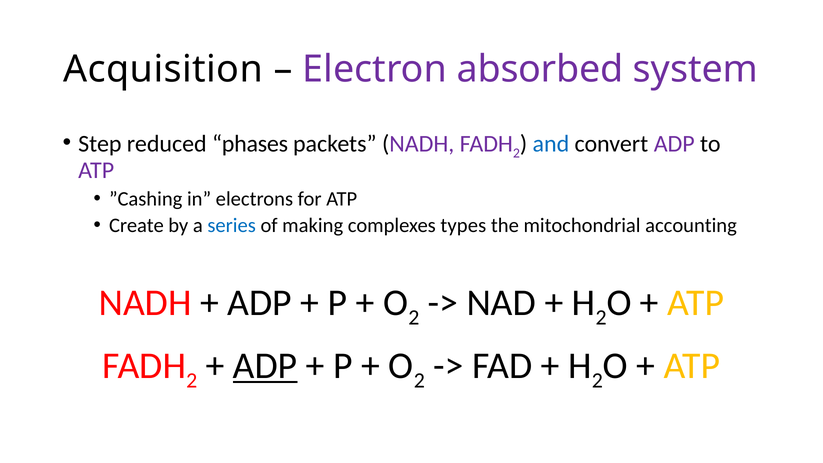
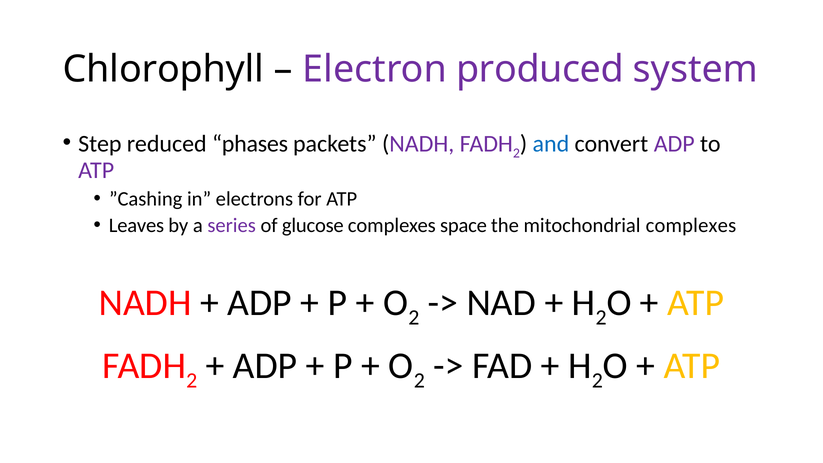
Acquisition: Acquisition -> Chlorophyll
absorbed: absorbed -> produced
Create: Create -> Leaves
series colour: blue -> purple
making: making -> glucose
types: types -> space
mitochondrial accounting: accounting -> complexes
ADP at (265, 366) underline: present -> none
